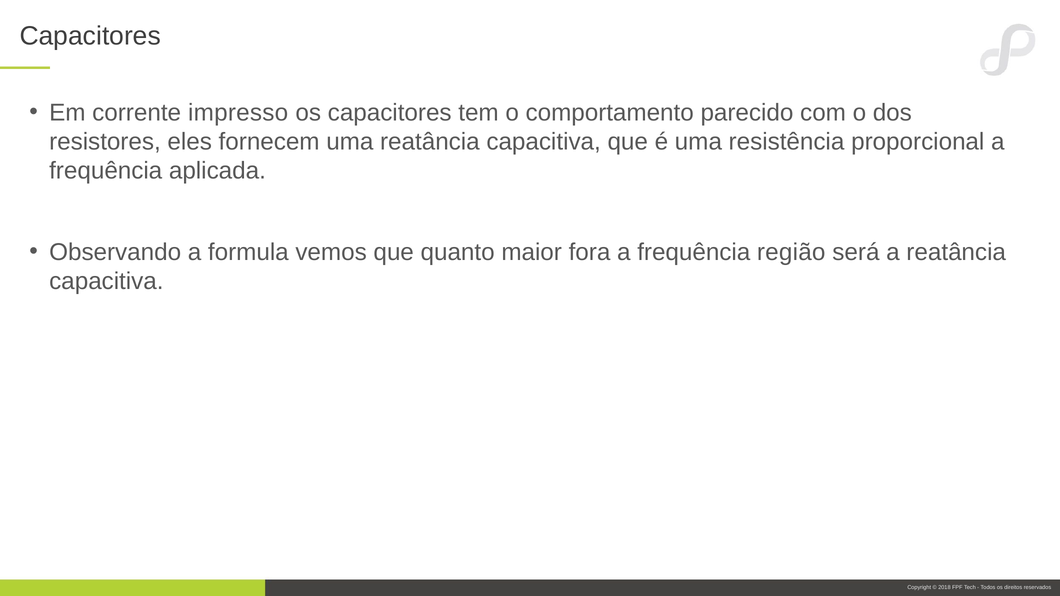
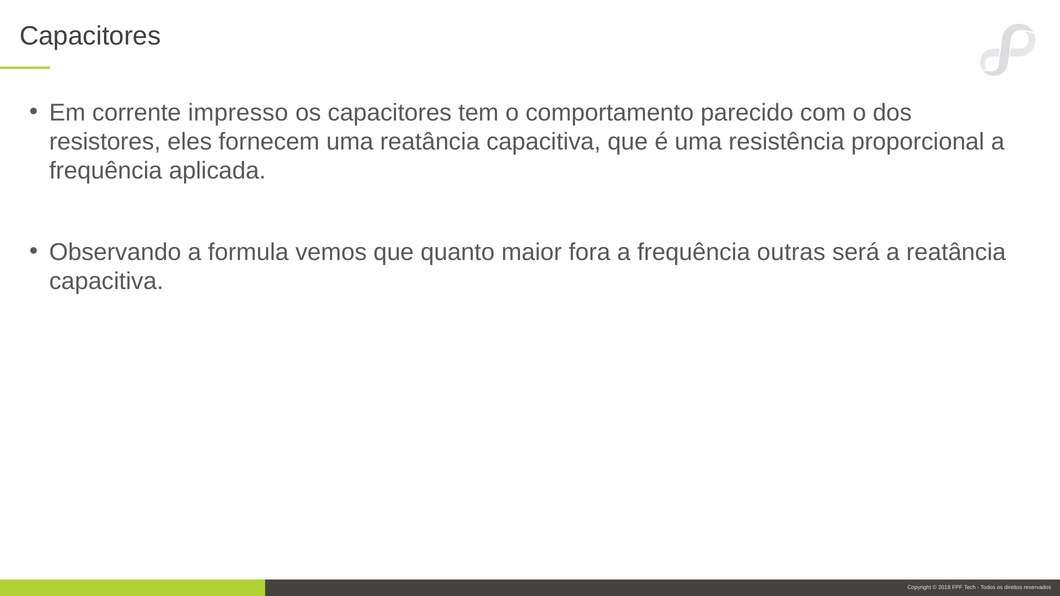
região: região -> outras
